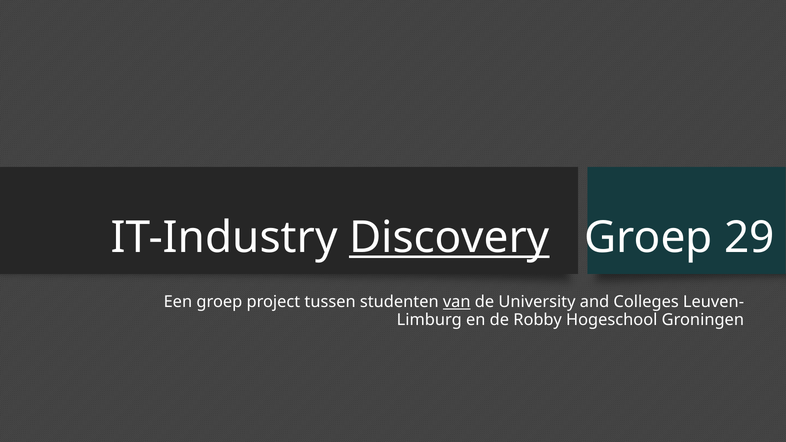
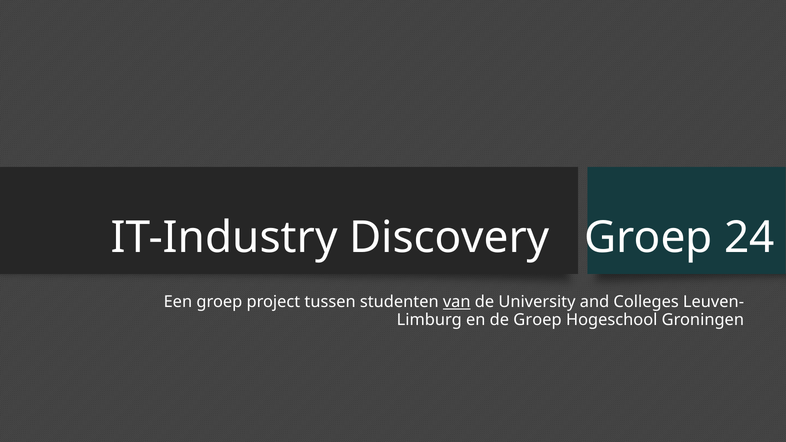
29: 29 -> 24
Discovery underline: present -> none
de Robby: Robby -> Groep
